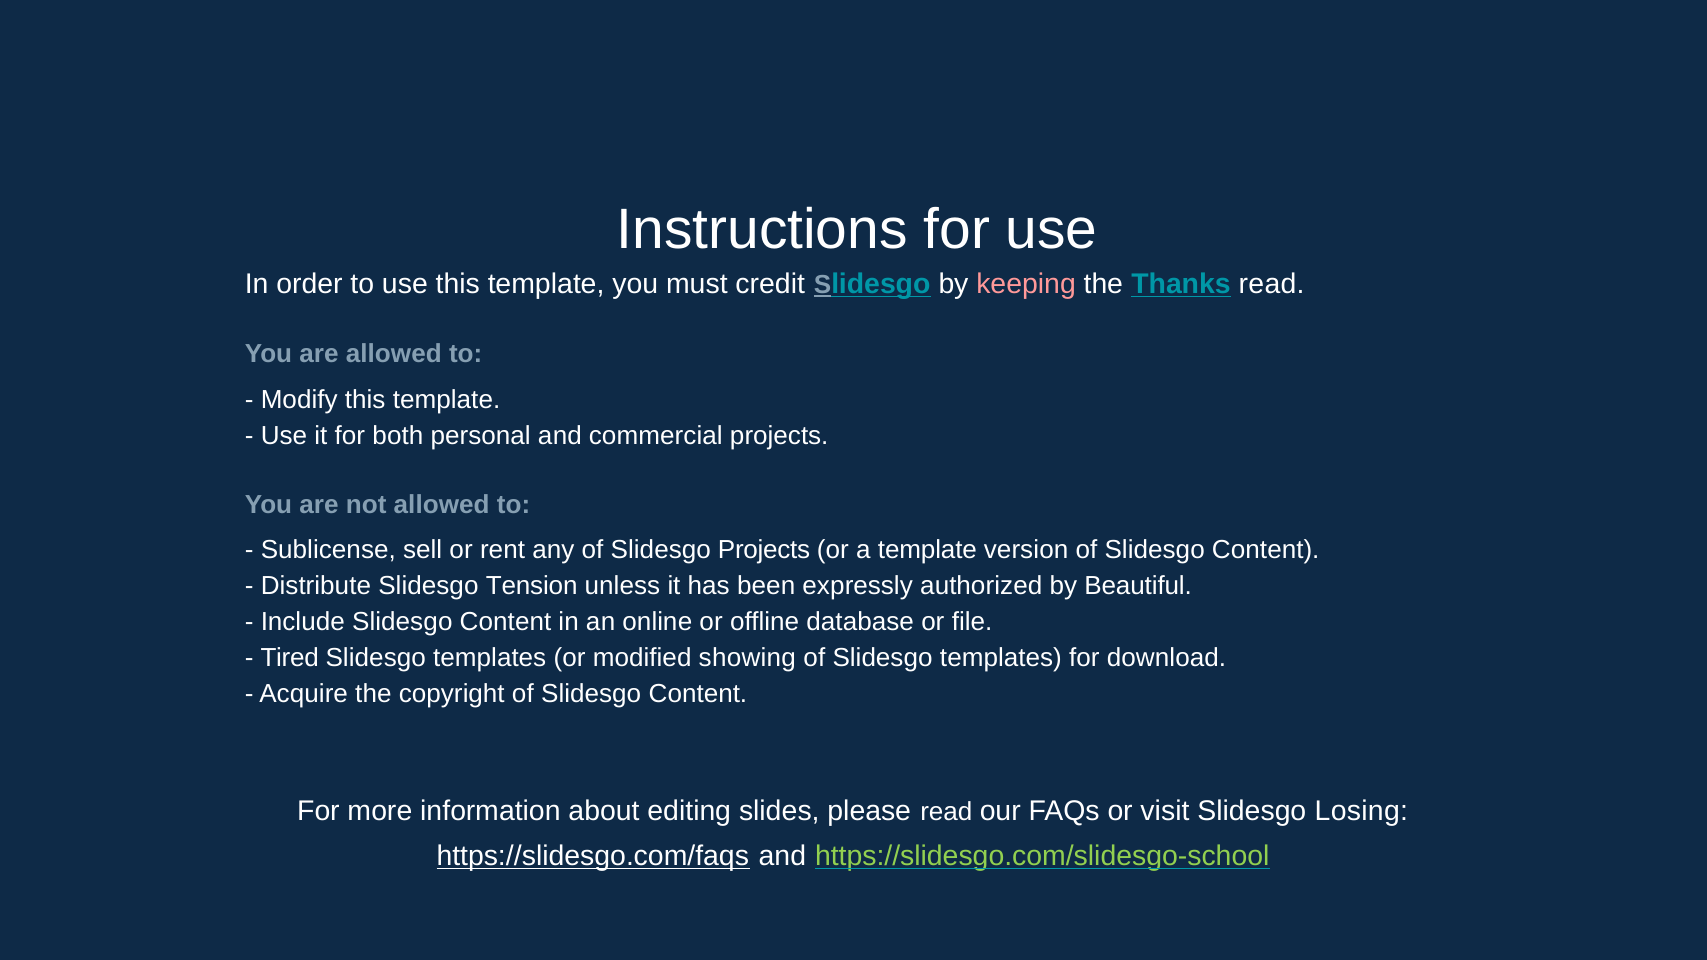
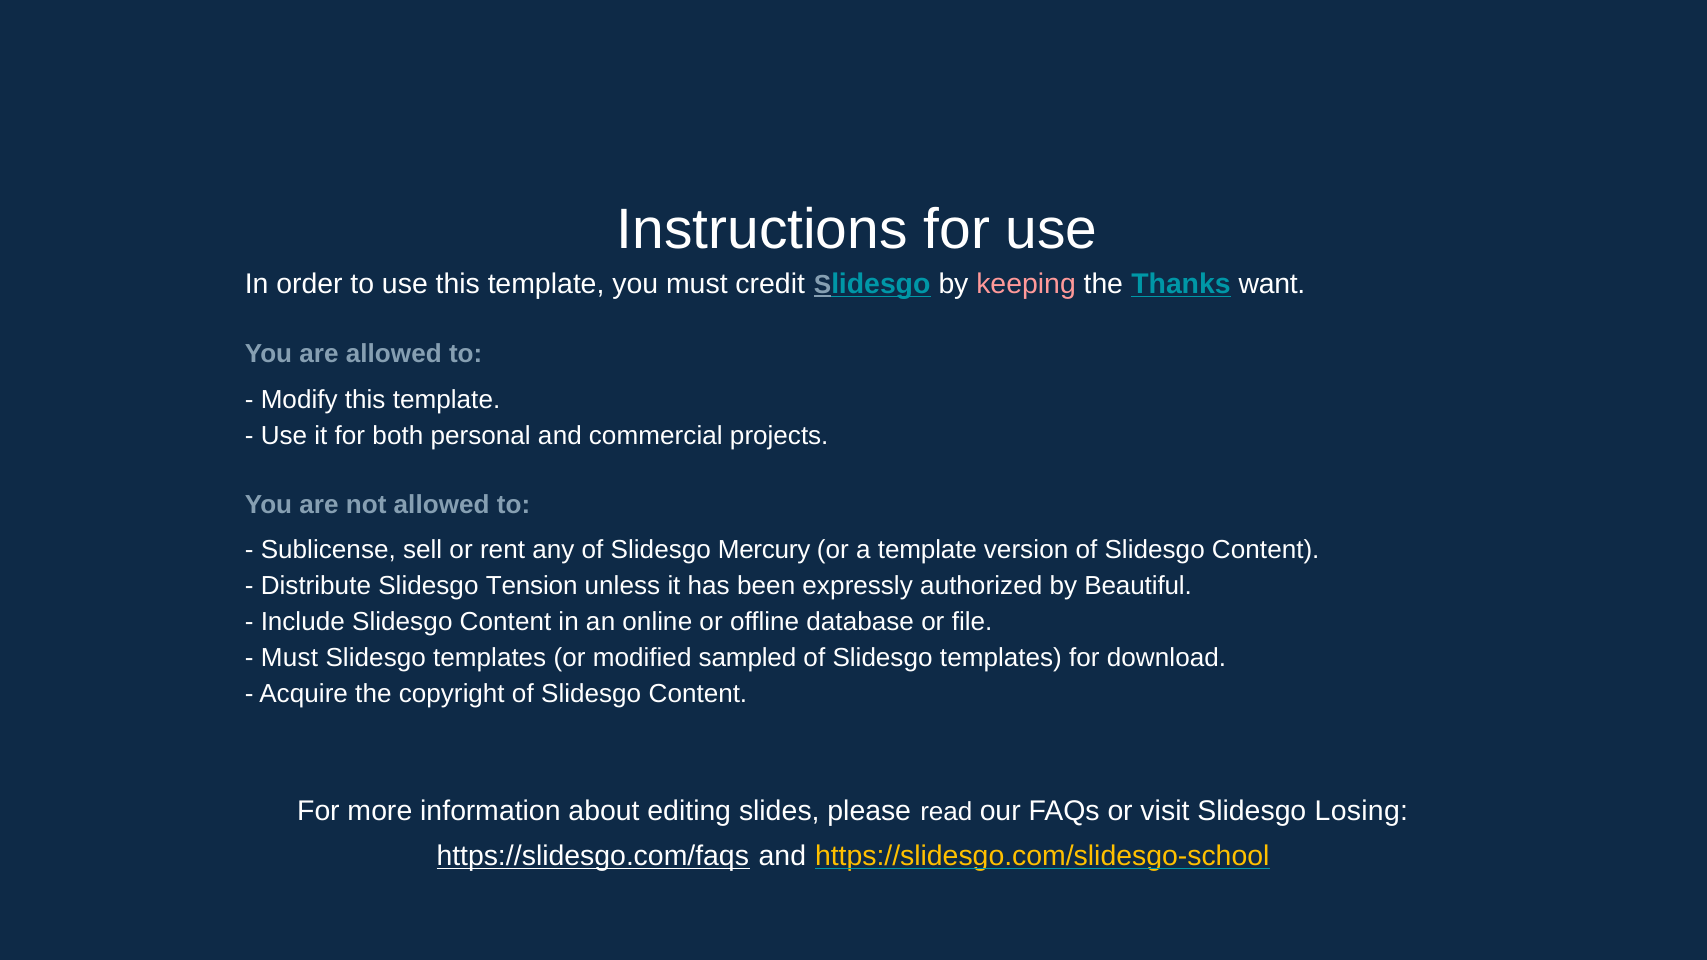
Thanks read: read -> want
Slidesgo Projects: Projects -> Mercury
Tired at (290, 658): Tired -> Must
showing: showing -> sampled
https://slidesgo.com/slidesgo-school colour: light green -> yellow
